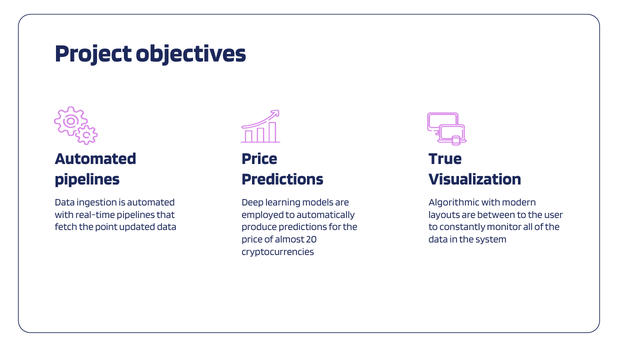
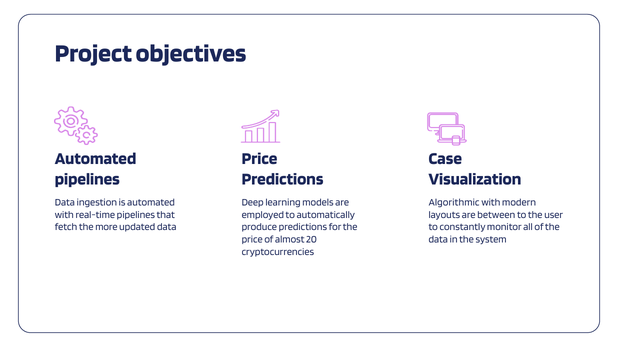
True: True -> Case
point: point -> more
